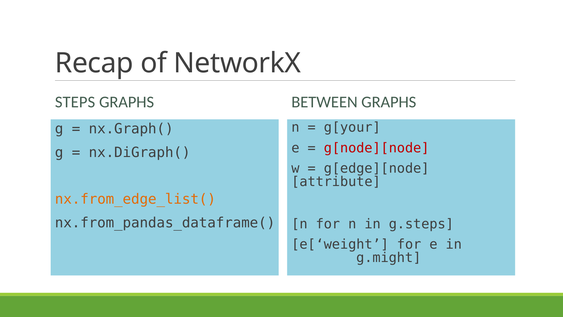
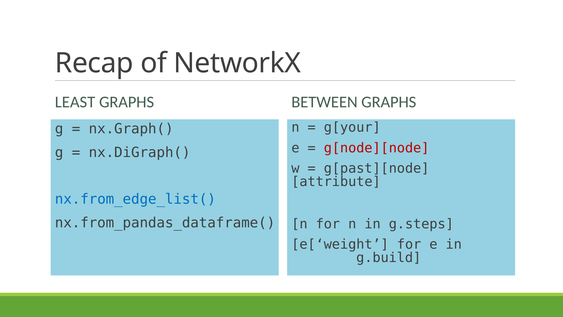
STEPS: STEPS -> LEAST
g[edge][node: g[edge][node -> g[past][node
nx.from_edge_list( colour: orange -> blue
g.might: g.might -> g.build
